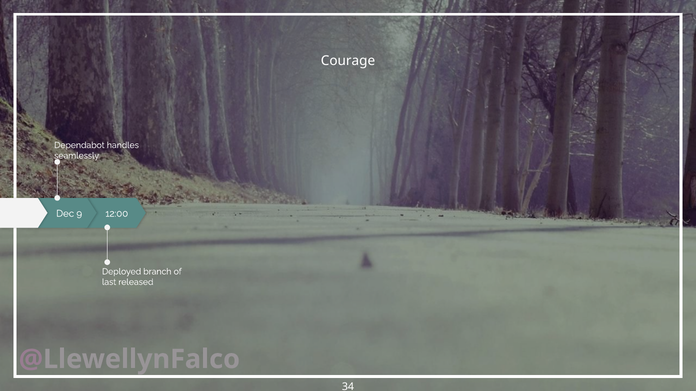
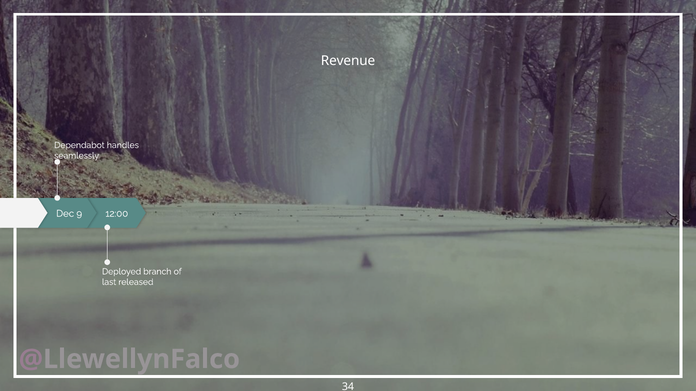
Courage: Courage -> Revenue
